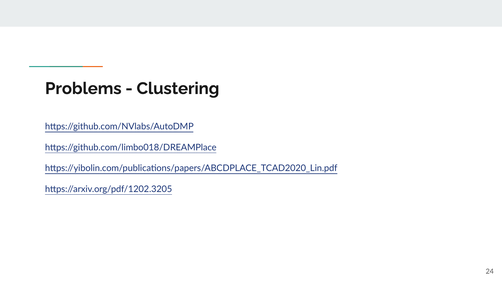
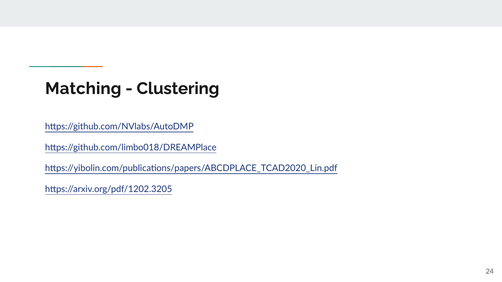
Problems: Problems -> Matching
